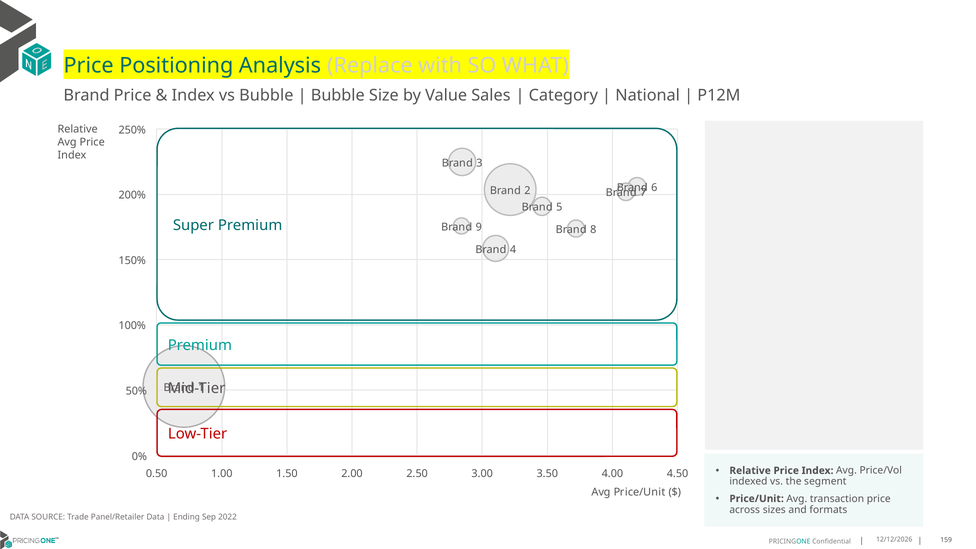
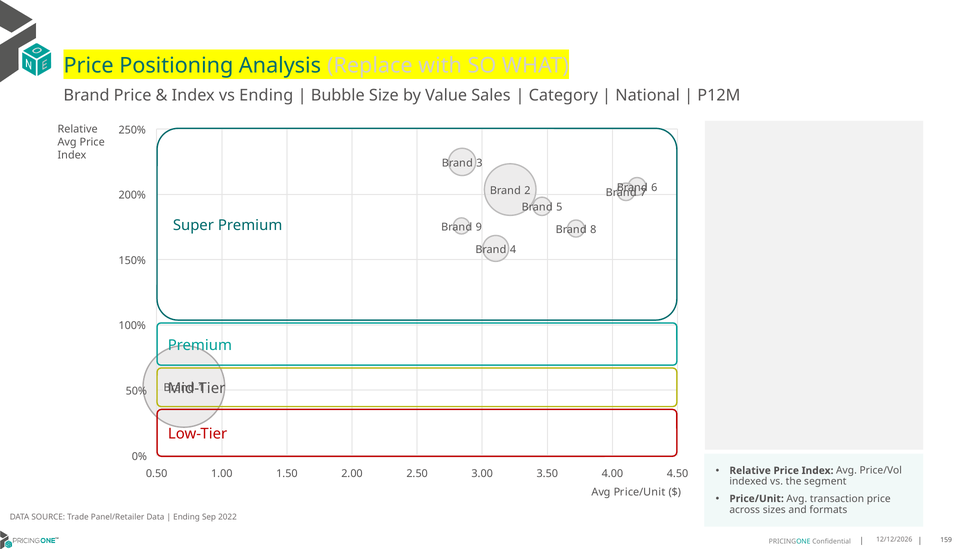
vs Bubble: Bubble -> Ending
